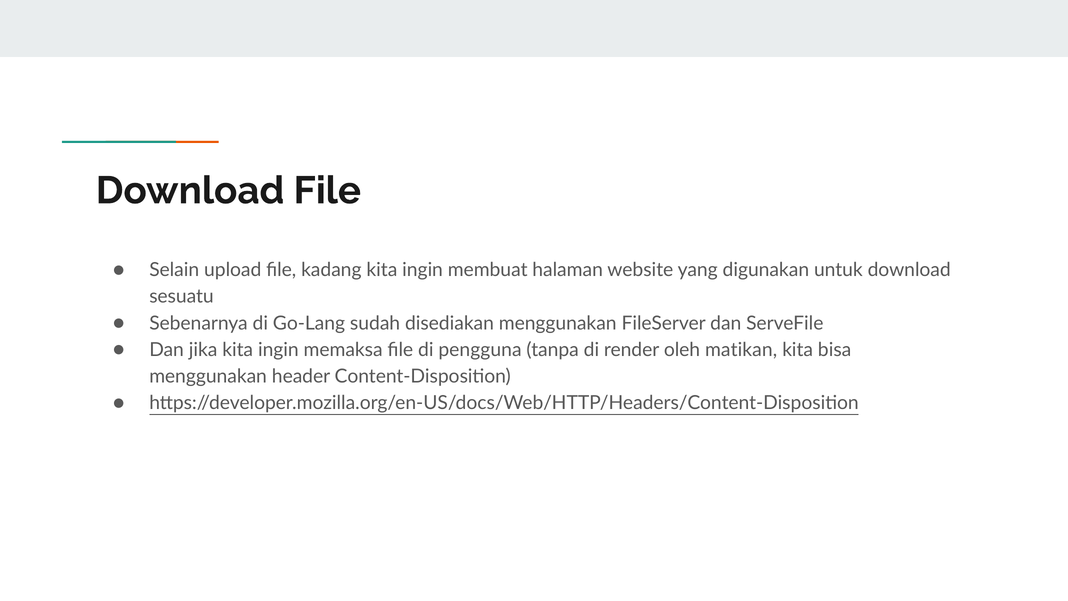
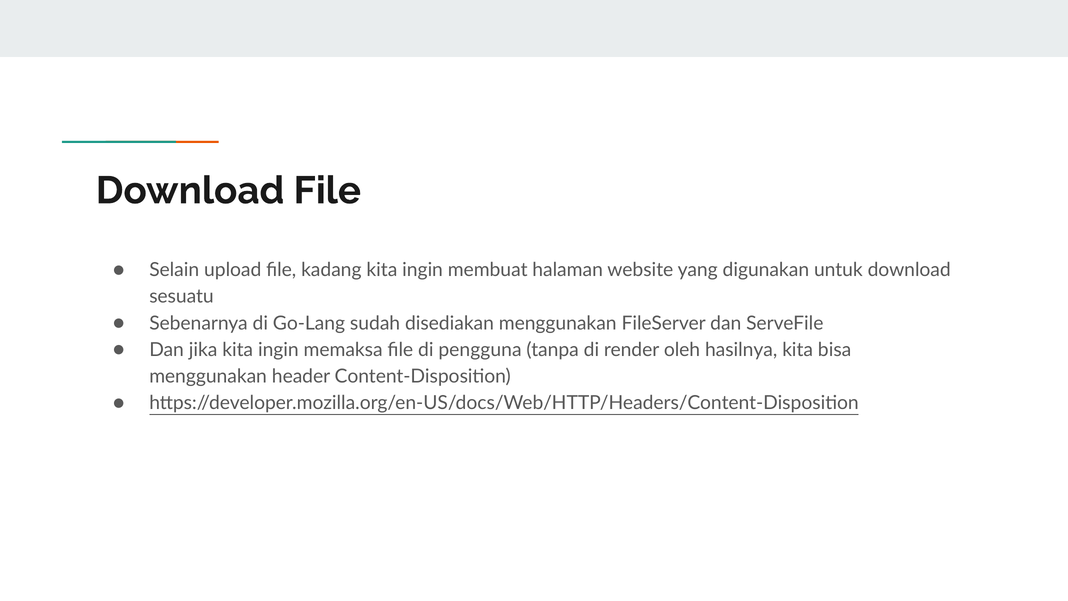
matikan: matikan -> hasilnya
